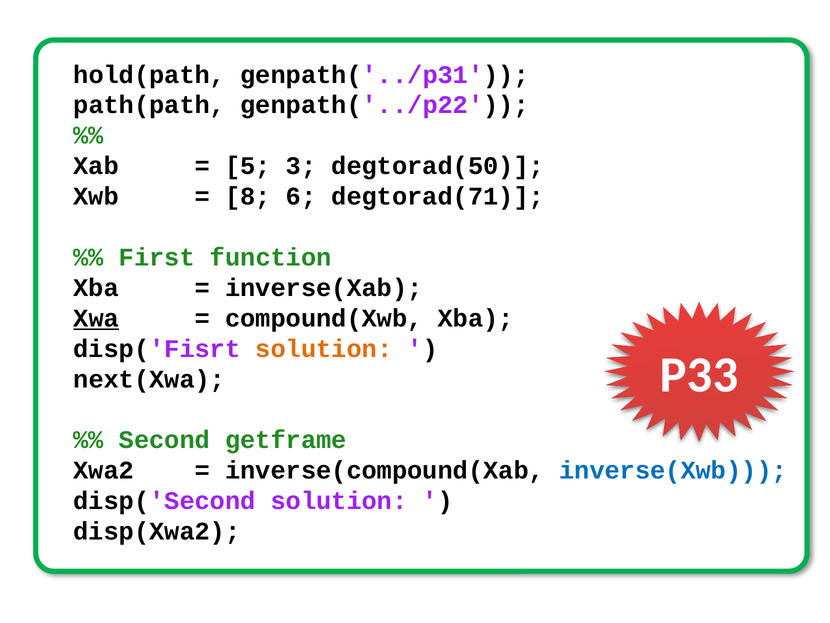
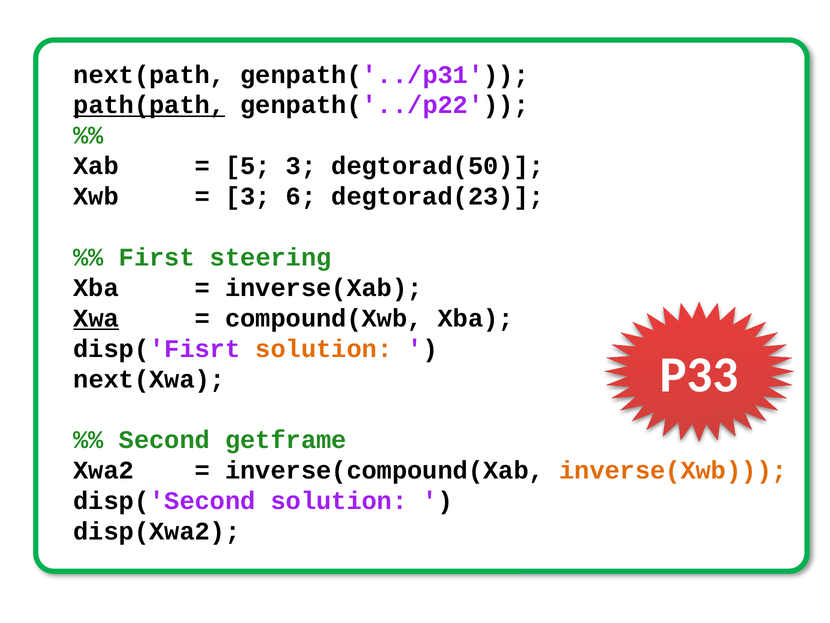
hold(path: hold(path -> next(path
path(path underline: none -> present
8 at (248, 196): 8 -> 3
degtorad(71: degtorad(71 -> degtorad(23
function: function -> steering
inverse(Xwb colour: blue -> orange
